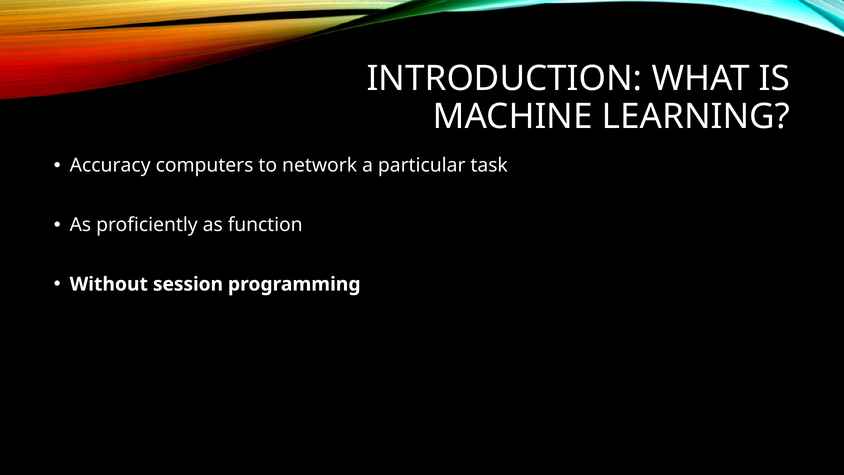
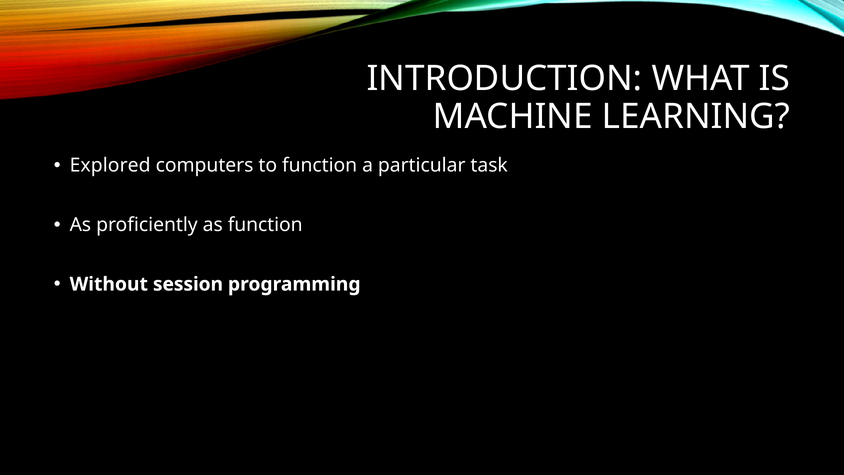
Accuracy: Accuracy -> Explored
to network: network -> function
